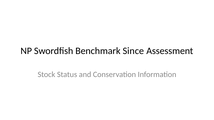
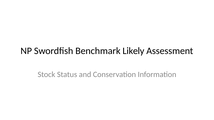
Since: Since -> Likely
